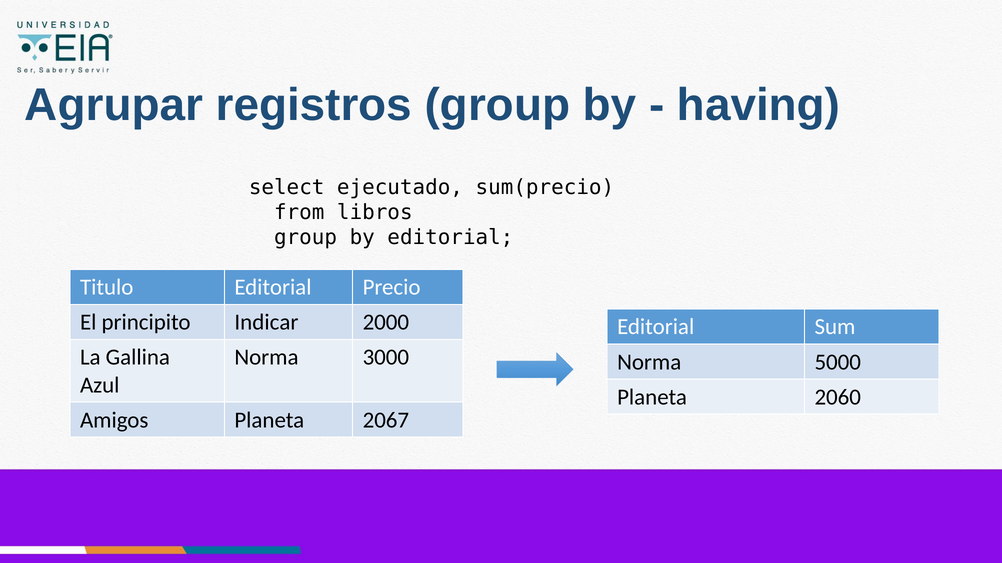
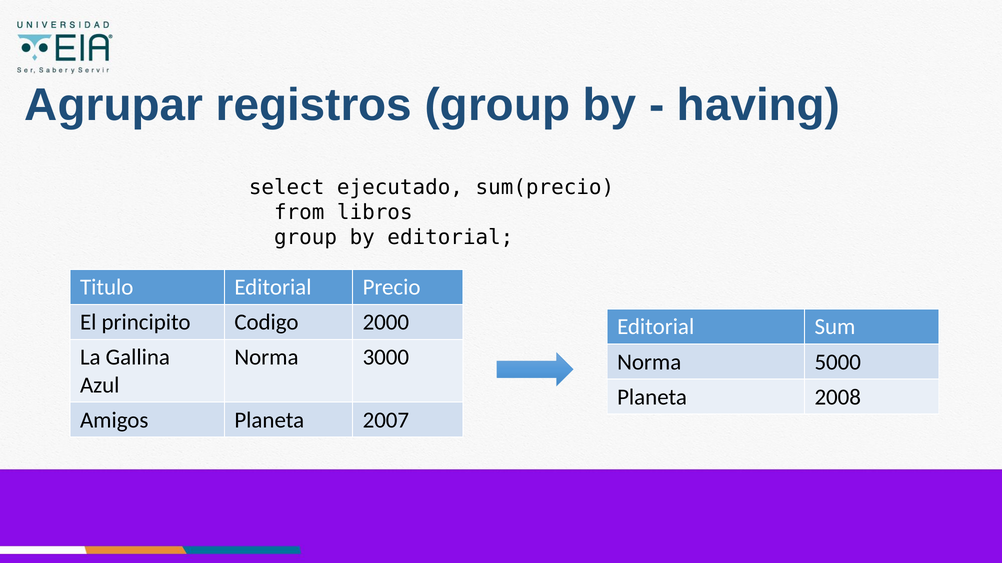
Indicar: Indicar -> Codigo
2060: 2060 -> 2008
2067: 2067 -> 2007
